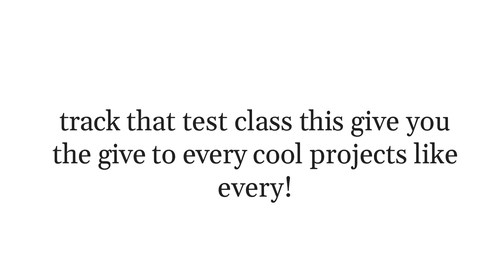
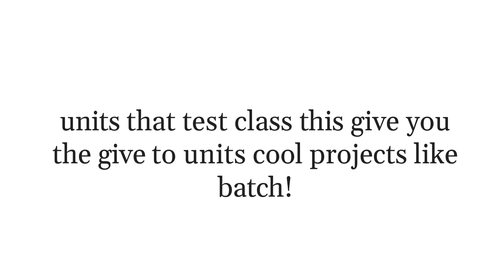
track at (90, 121): track -> units
to every: every -> units
every at (255, 188): every -> batch
